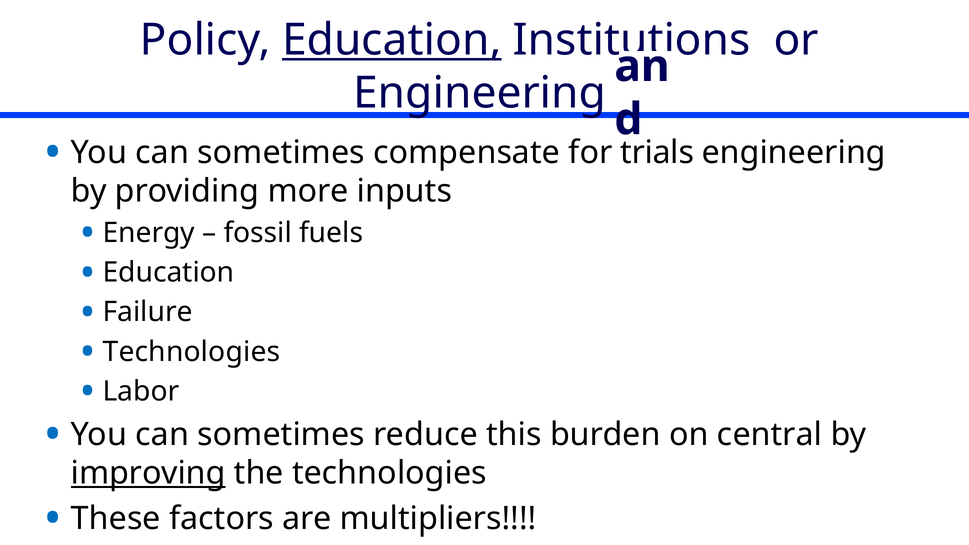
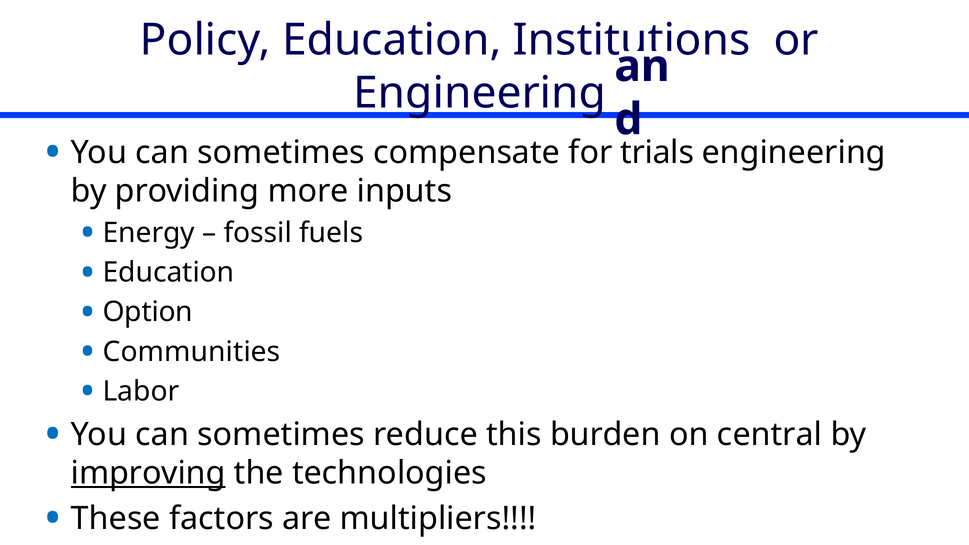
Education at (392, 40) underline: present -> none
Failure: Failure -> Option
Technologies at (192, 352): Technologies -> Communities
